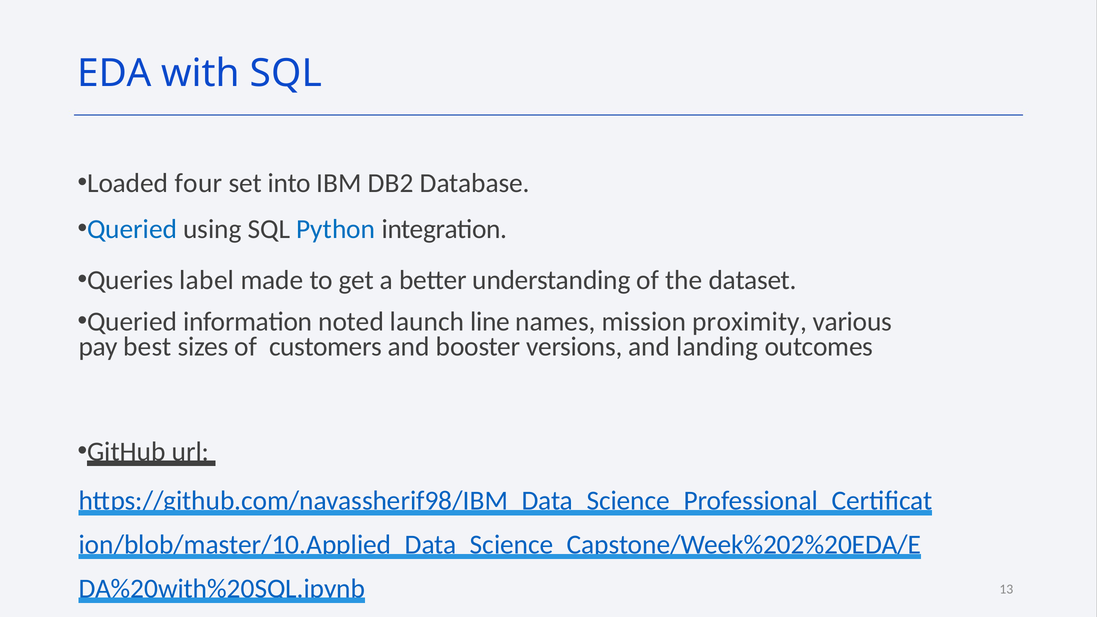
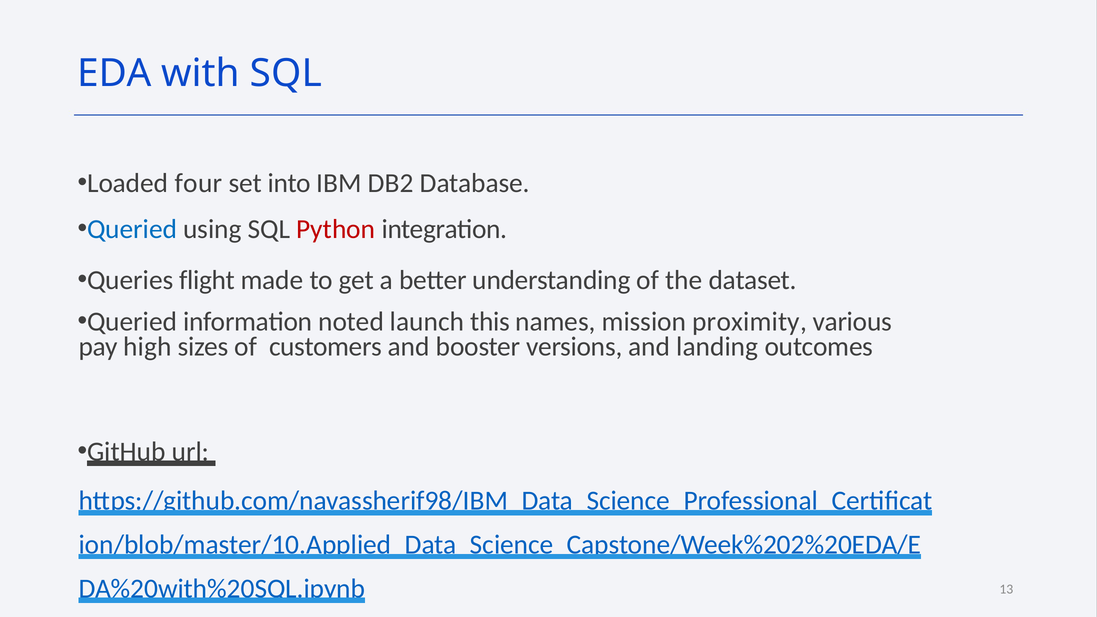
Python colour: blue -> red
label: label -> flight
line: line -> this
best: best -> high
